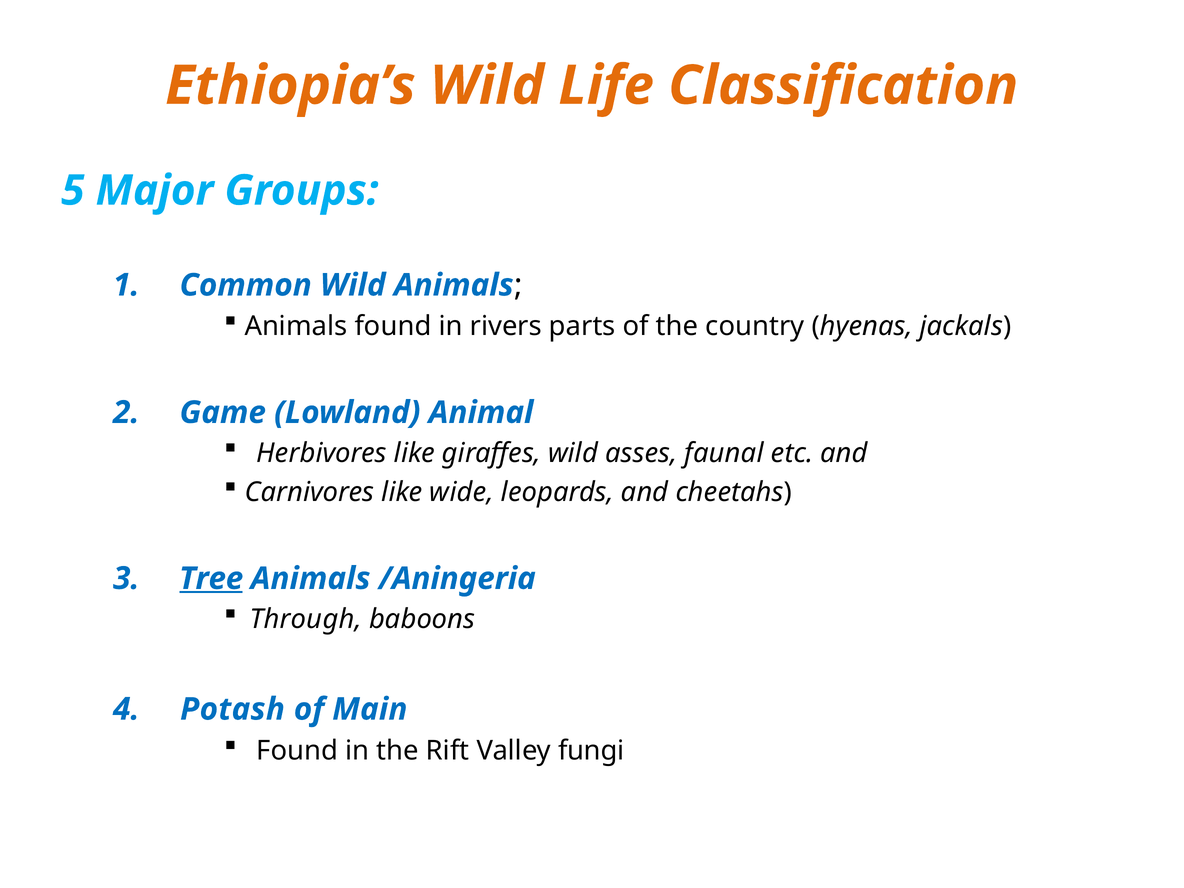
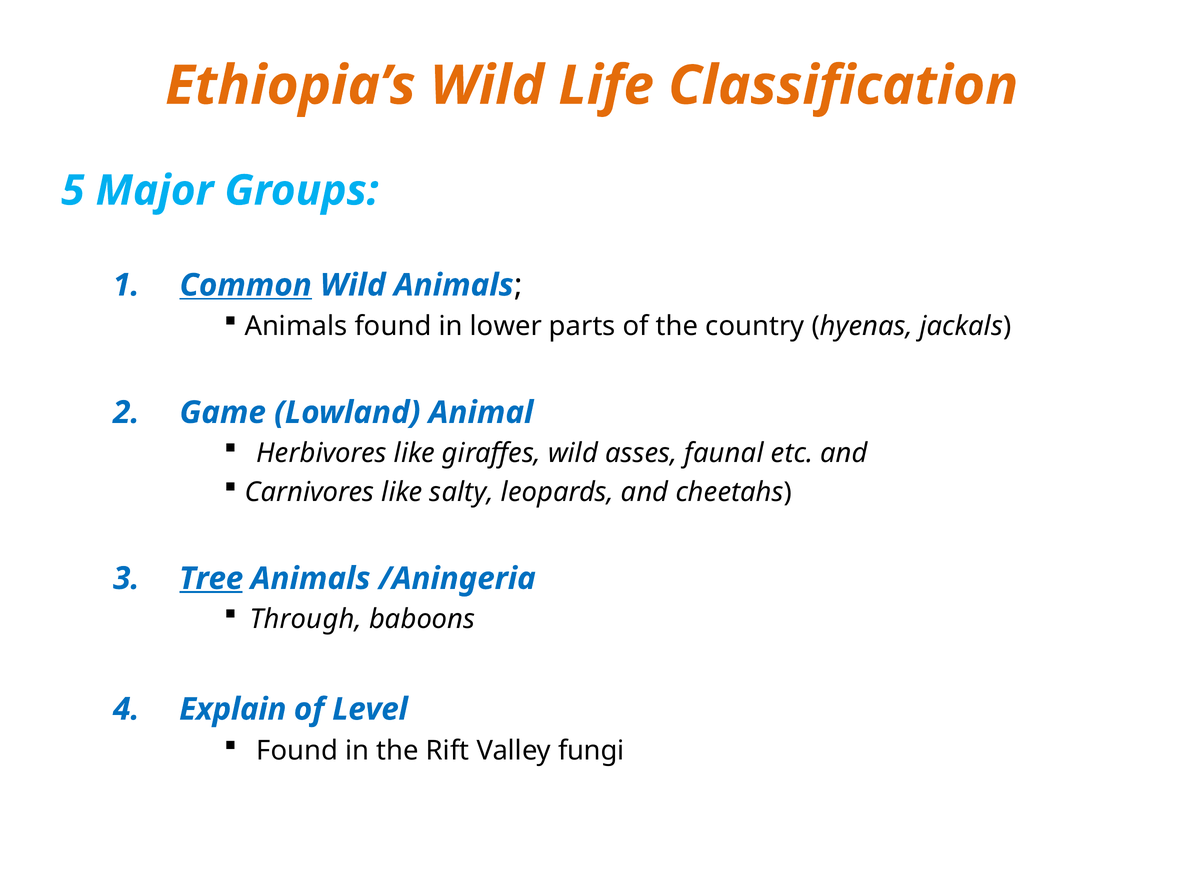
Common underline: none -> present
rivers: rivers -> lower
wide: wide -> salty
Potash: Potash -> Explain
Main: Main -> Level
